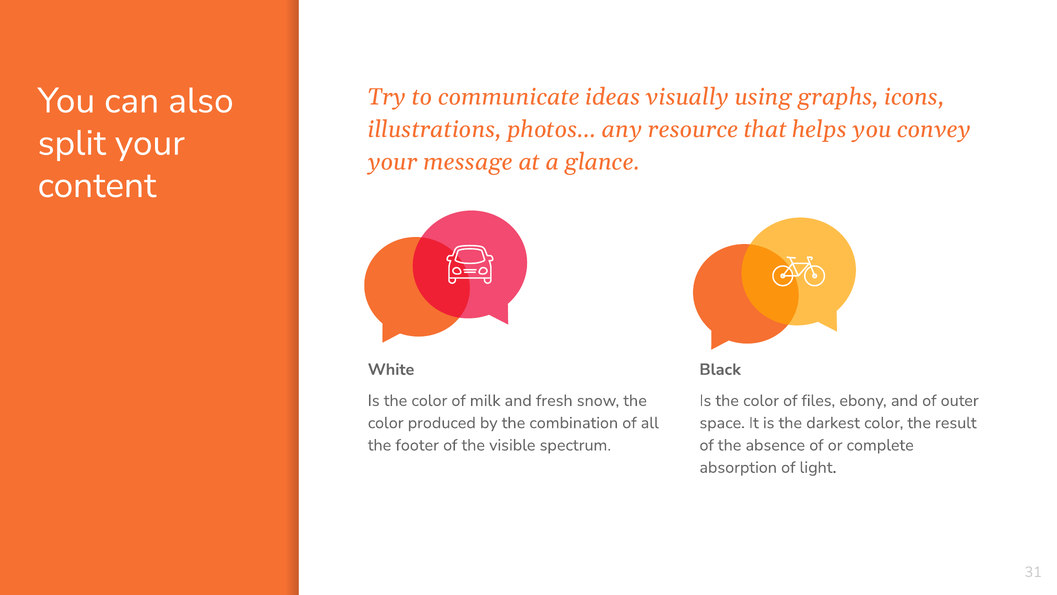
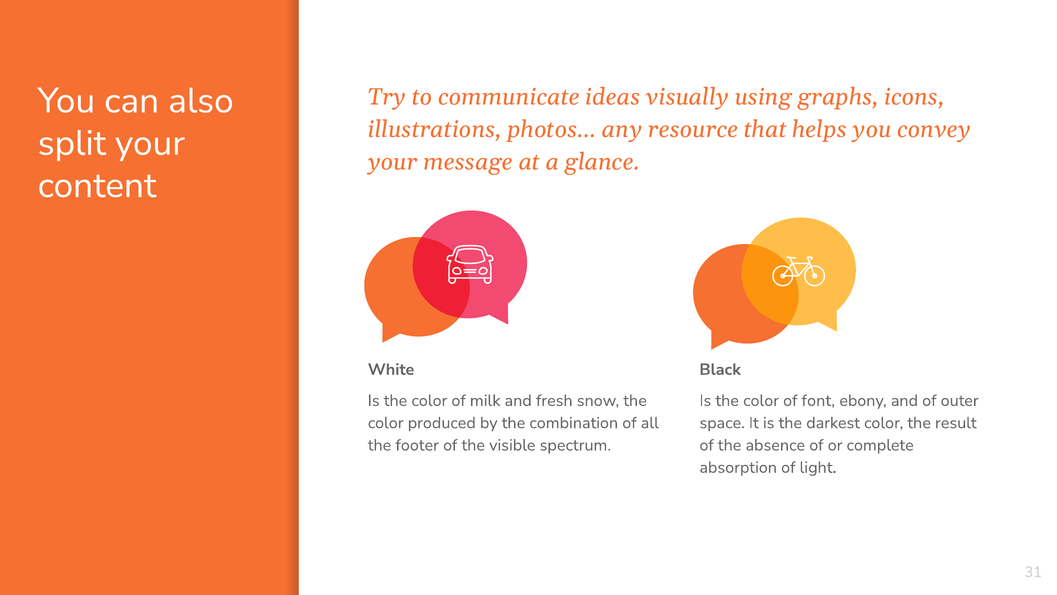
files: files -> font
